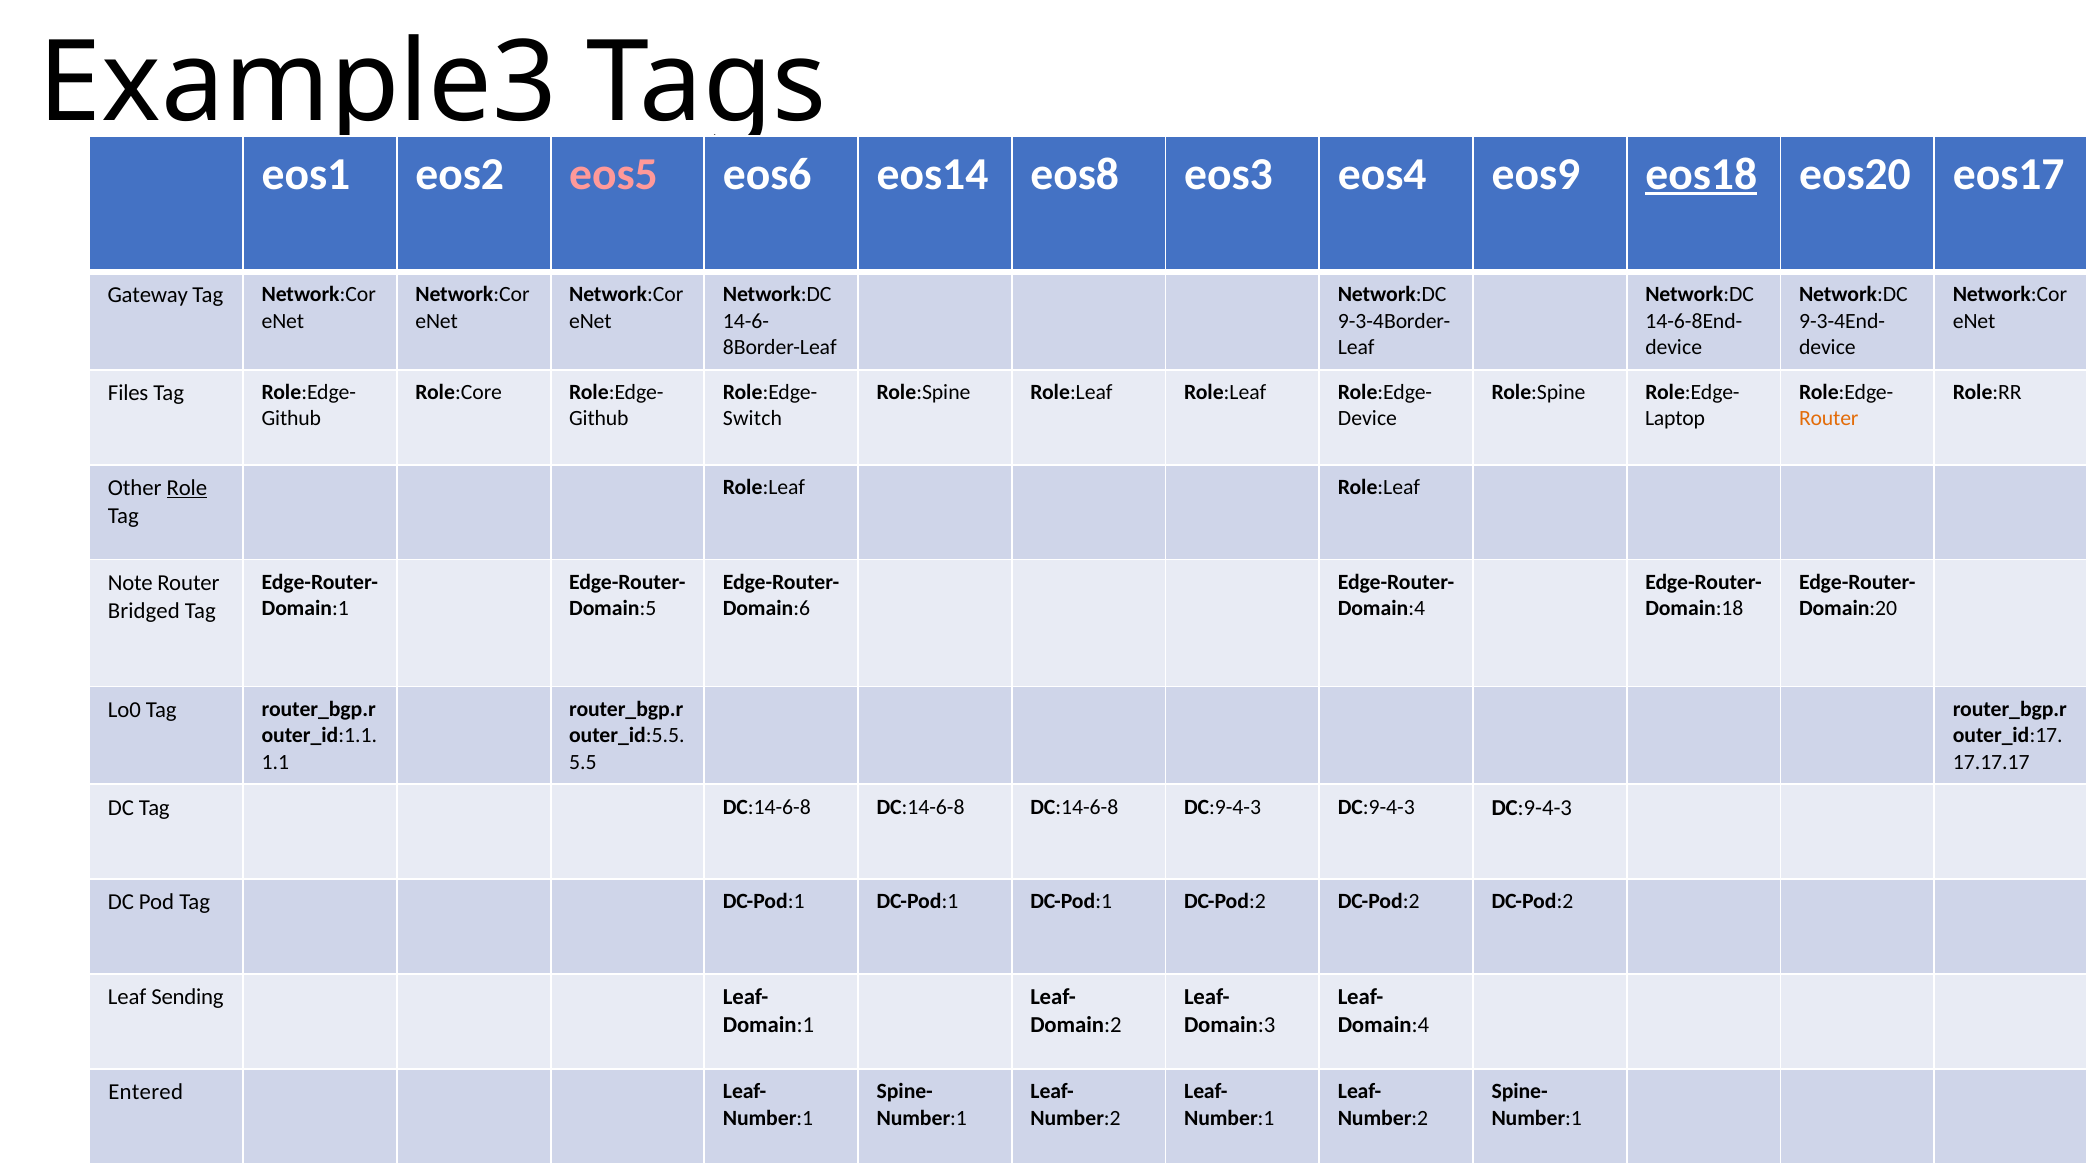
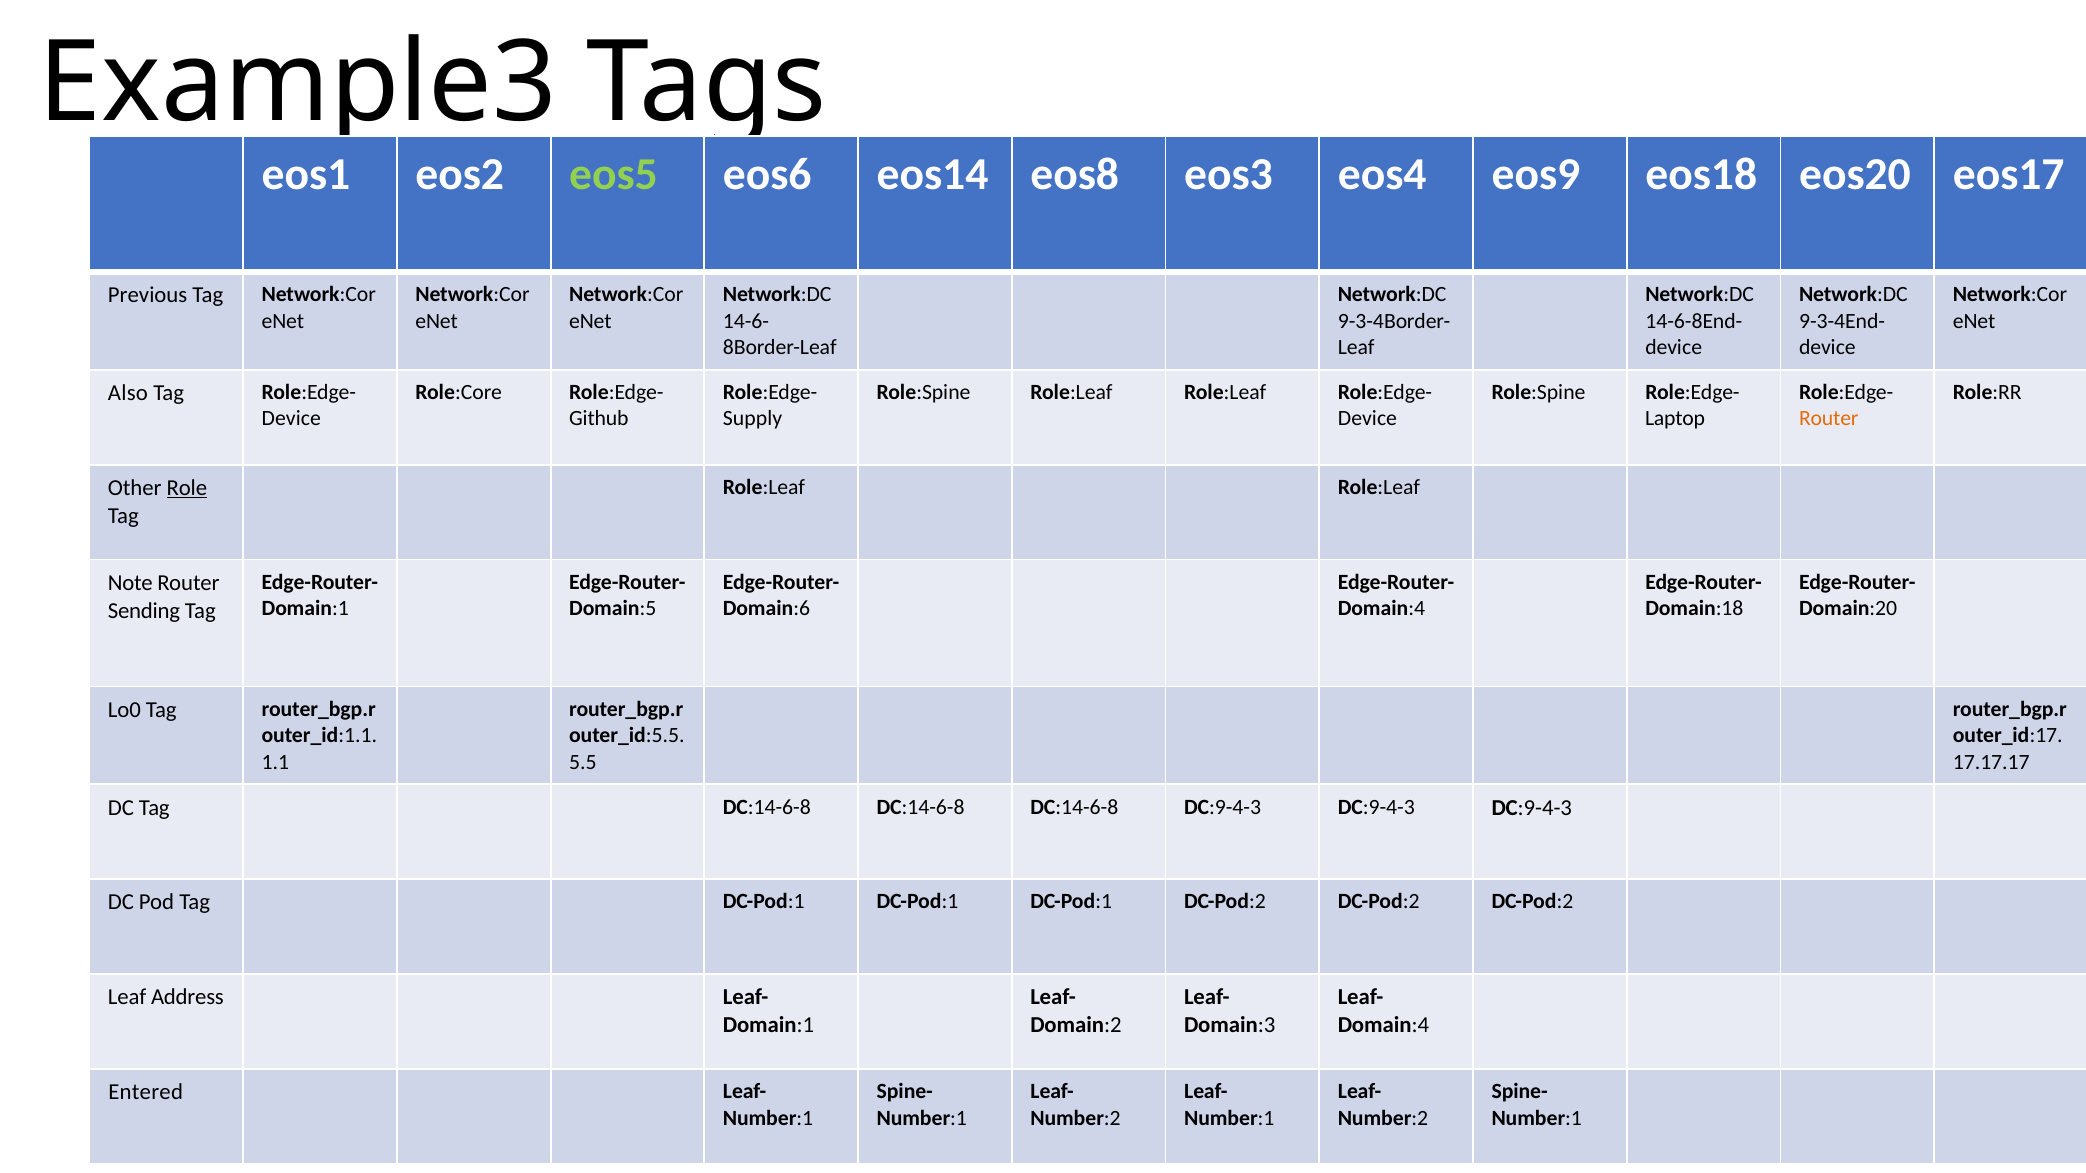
eos5 colour: pink -> light green
eos18 underline: present -> none
Gateway: Gateway -> Previous
Files: Files -> Also
Github at (291, 419): Github -> Device
Switch: Switch -> Supply
Bridged: Bridged -> Sending
Sending: Sending -> Address
